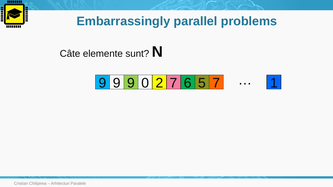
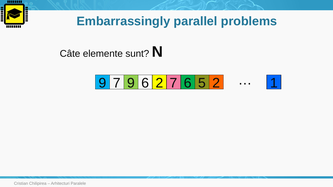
9 at (117, 83): 9 -> 7
9 0: 0 -> 6
5 7: 7 -> 2
